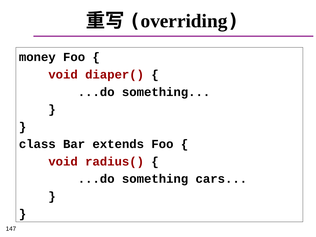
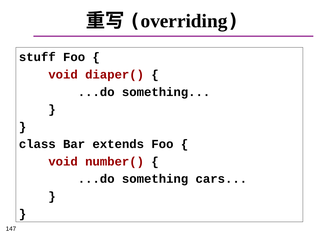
money: money -> stuff
radius(: radius( -> number(
